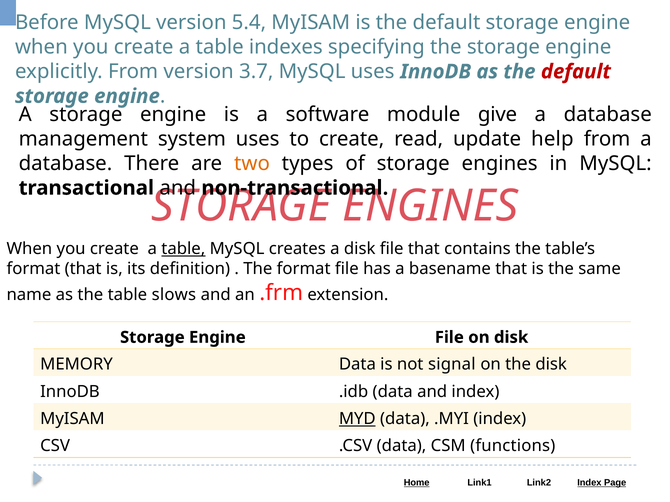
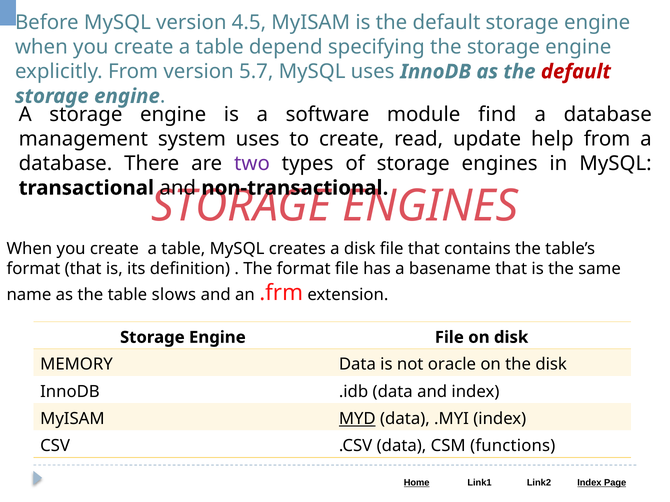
5.4: 5.4 -> 4.5
indexes: indexes -> depend
3.7: 3.7 -> 5.7
give: give -> find
two colour: orange -> purple
table at (183, 249) underline: present -> none
signal: signal -> oracle
